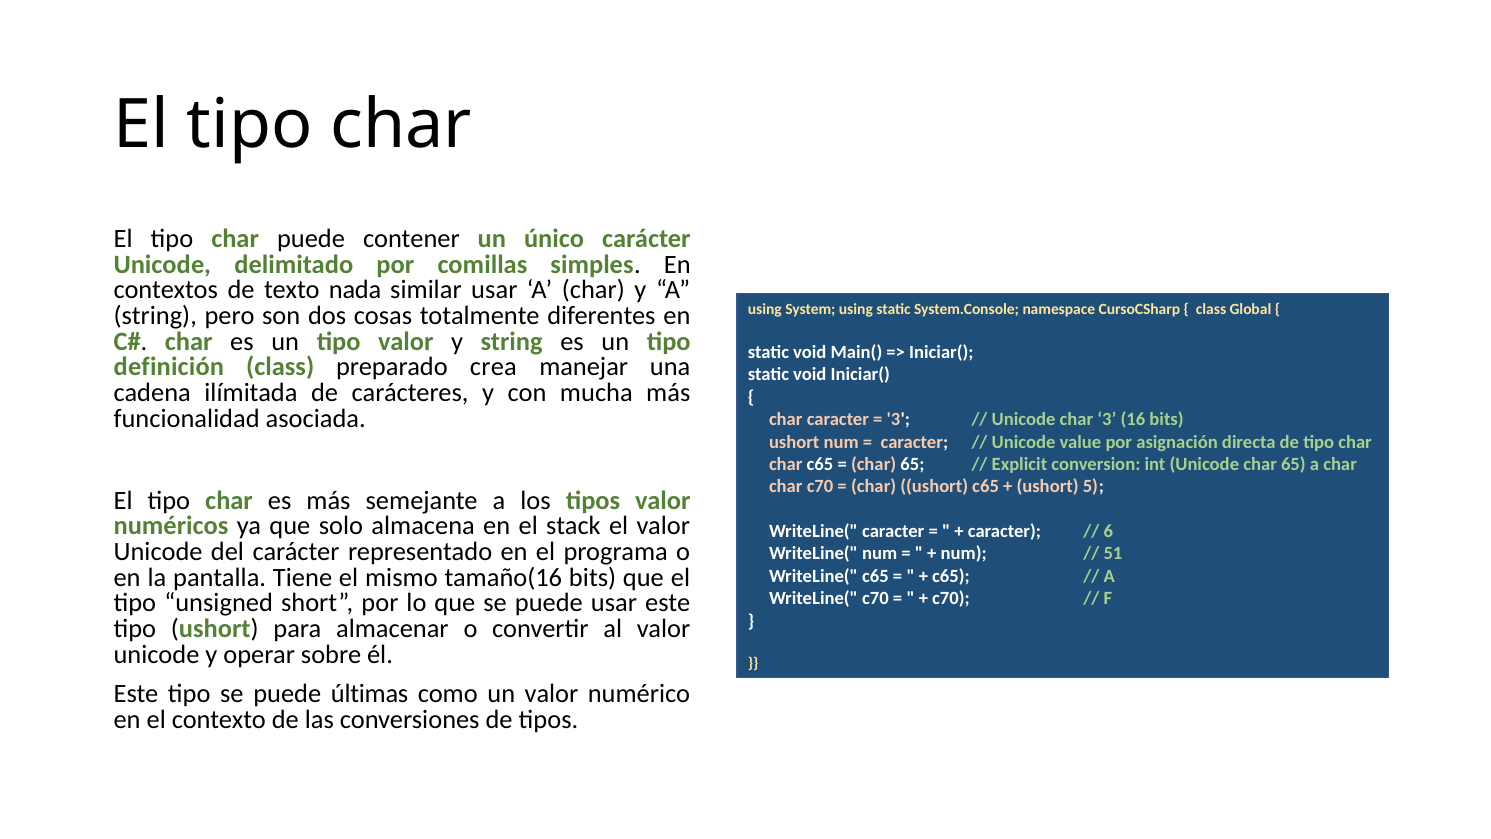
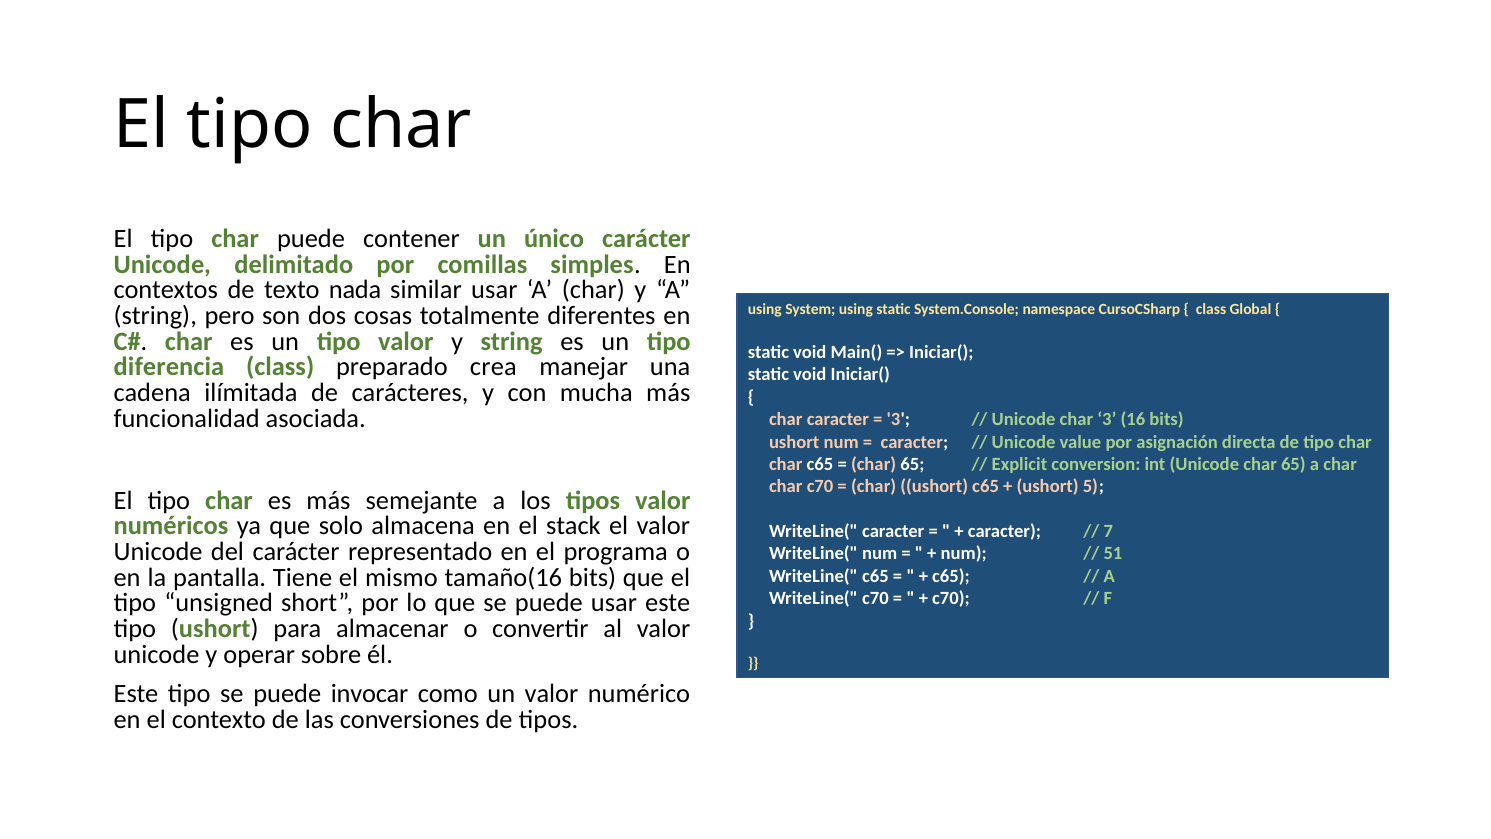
definición: definición -> diferencia
6: 6 -> 7
últimas: últimas -> invocar
